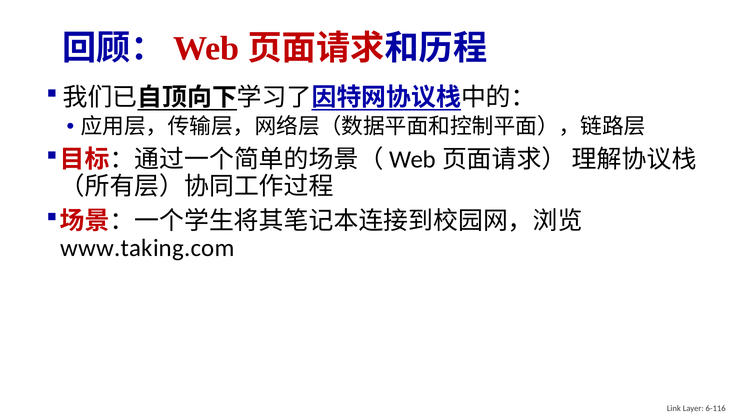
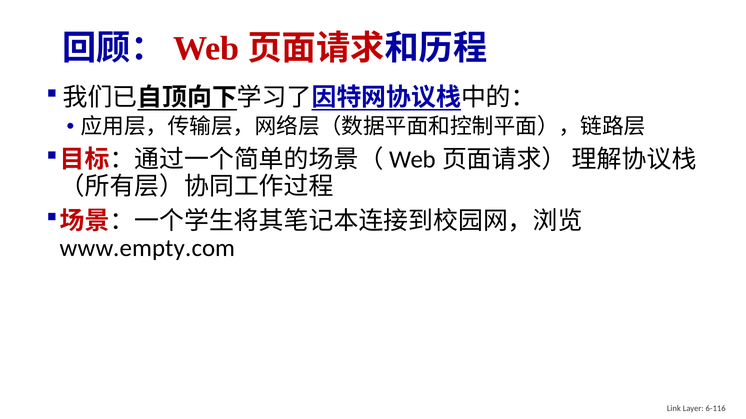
www.taking.com: www.taking.com -> www.empty.com
